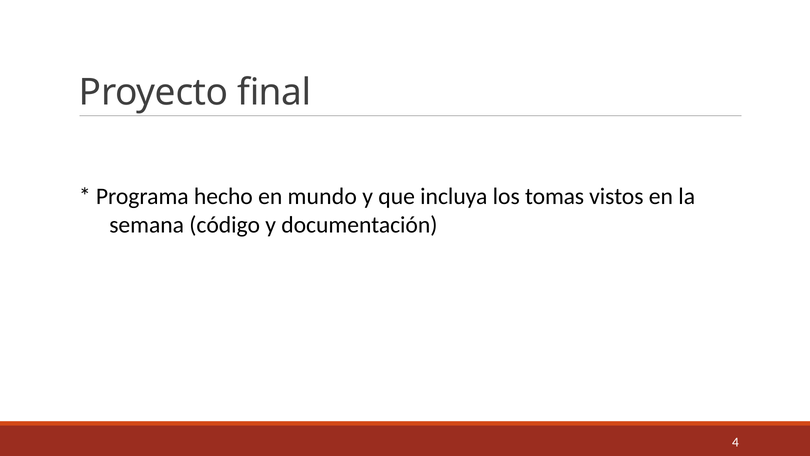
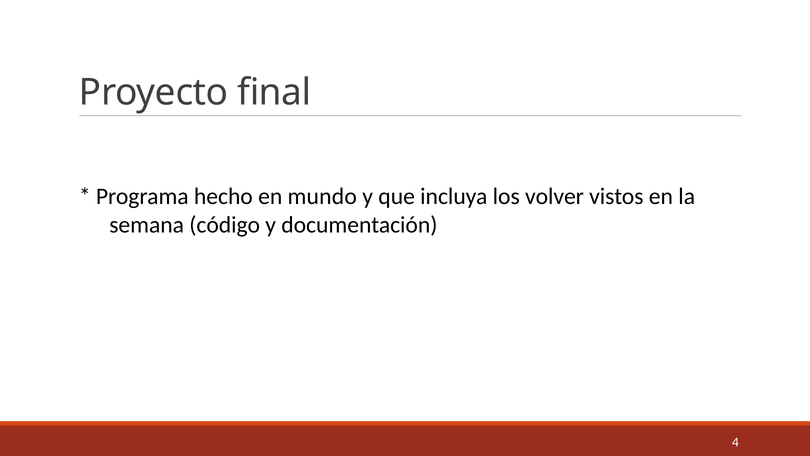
tomas: tomas -> volver
